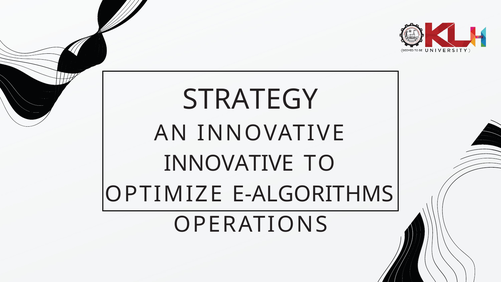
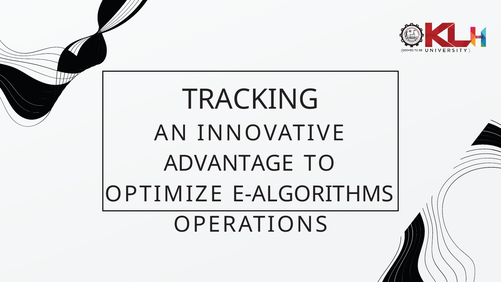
STRATEGY: STRATEGY -> TRACKING
INNOVATIVE at (229, 164): INNOVATIVE -> ADVANTAGE
